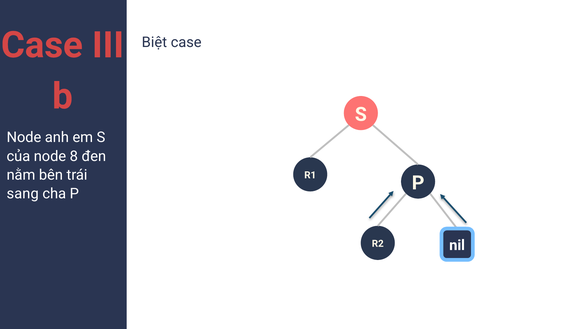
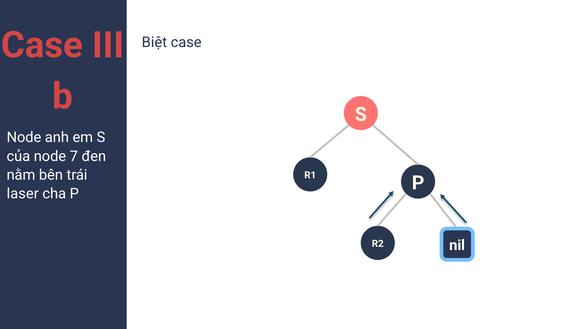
8: 8 -> 7
sang: sang -> laser
